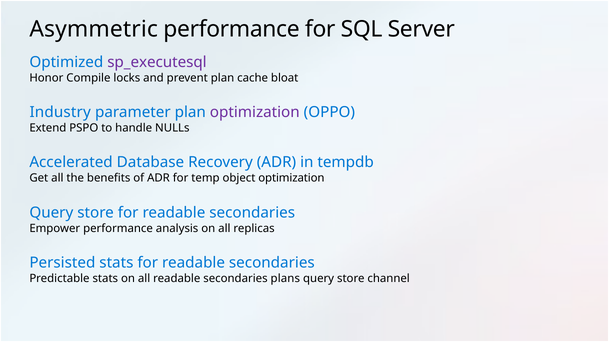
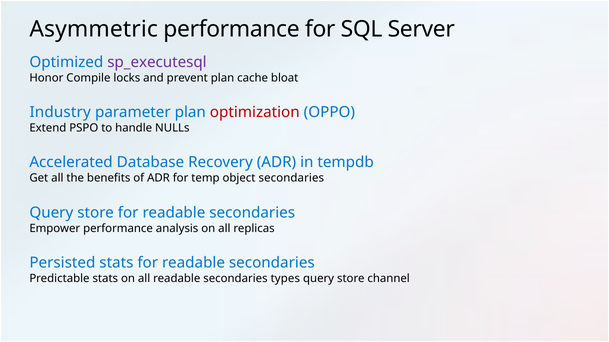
optimization at (255, 112) colour: purple -> red
object optimization: optimization -> secondaries
plans: plans -> types
